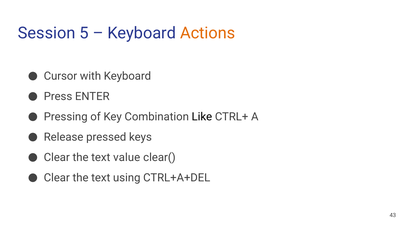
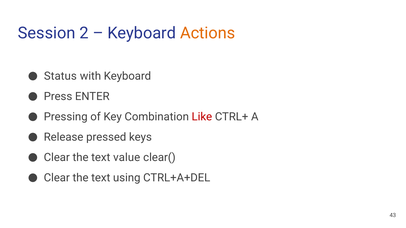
5: 5 -> 2
Cursor: Cursor -> Status
Like colour: black -> red
